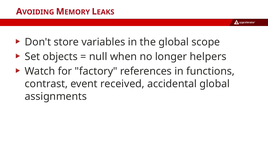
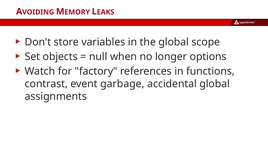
helpers: helpers -> options
received: received -> garbage
